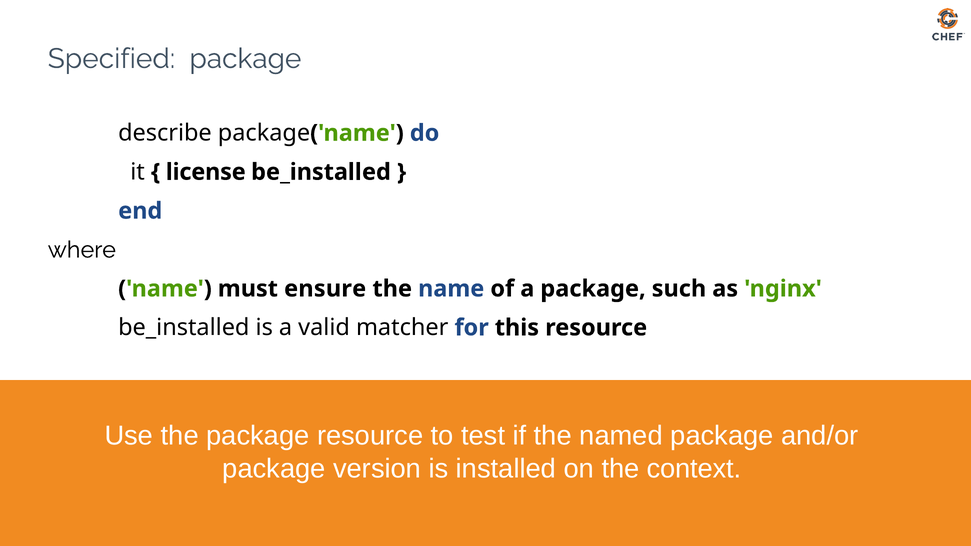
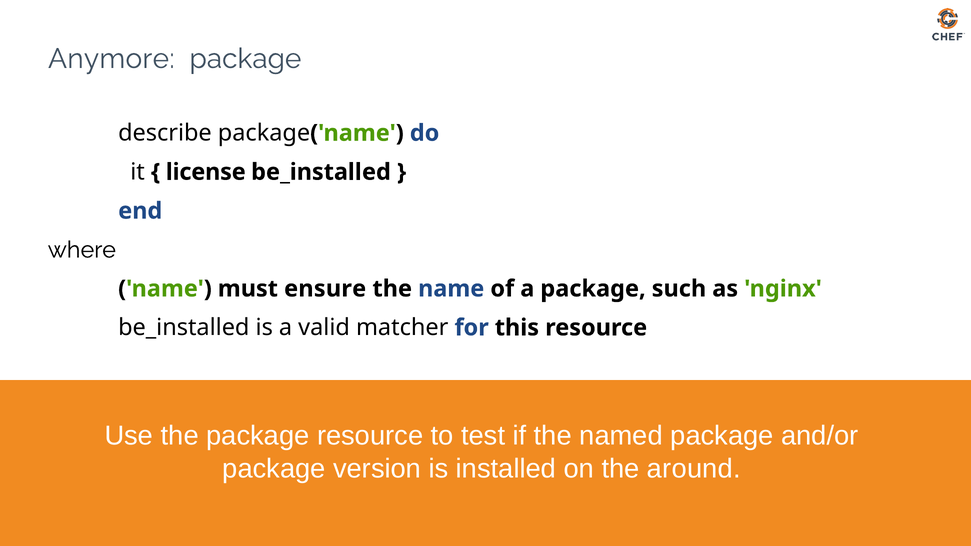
Specified: Specified -> Anymore
context: context -> around
